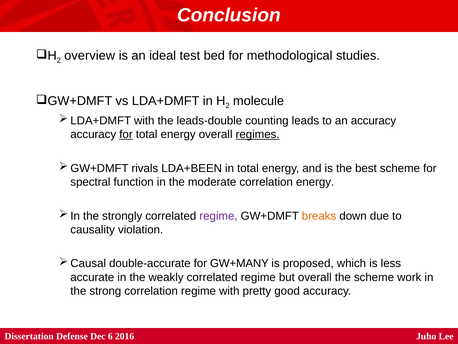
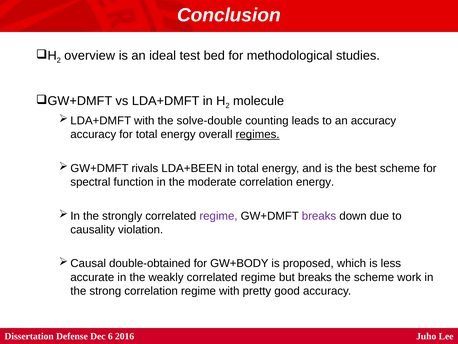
leads-double: leads-double -> solve-double
for at (126, 134) underline: present -> none
breaks at (319, 216) colour: orange -> purple
double-accurate: double-accurate -> double-obtained
GW+MANY: GW+MANY -> GW+BODY
but overall: overall -> breaks
